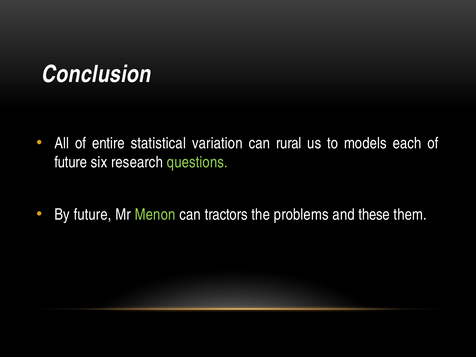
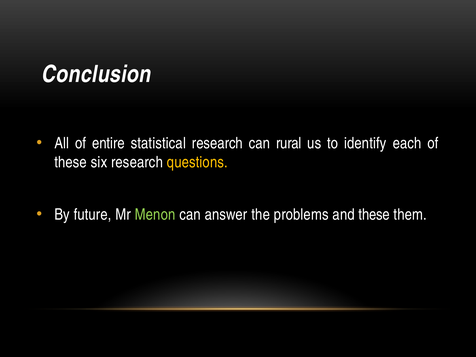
statistical variation: variation -> research
models: models -> identify
future at (71, 162): future -> these
questions colour: light green -> yellow
tractors: tractors -> answer
